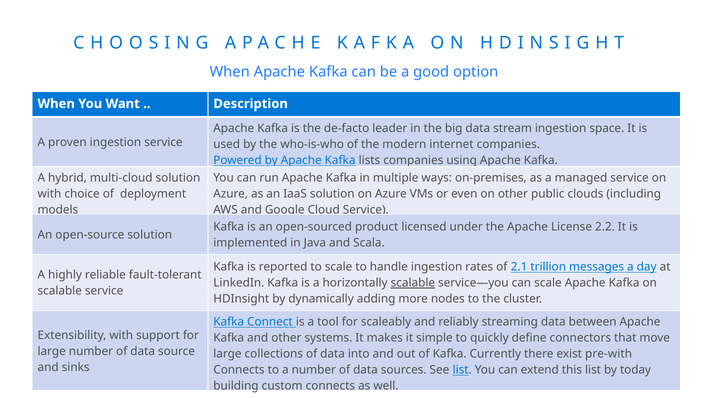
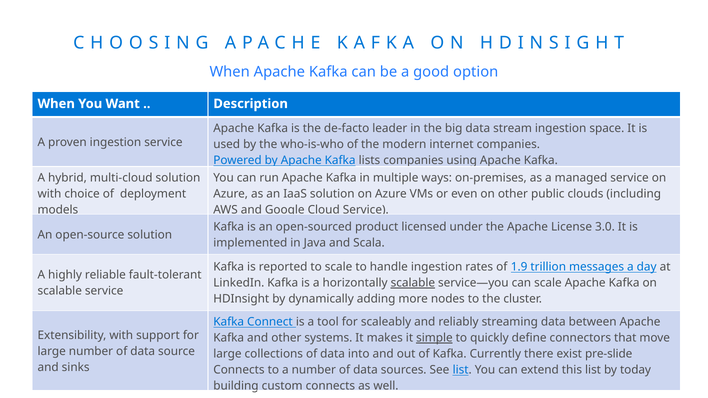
2.2: 2.2 -> 3.0
2.1: 2.1 -> 1.9
simple underline: none -> present
pre-with: pre-with -> pre-slide
